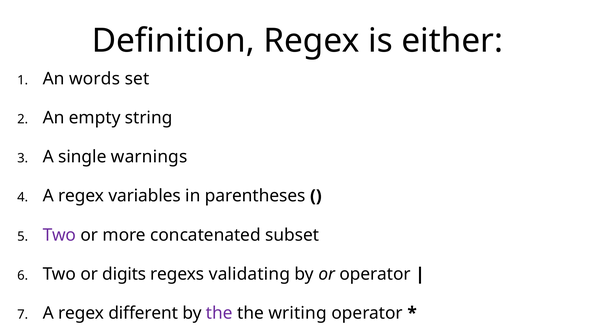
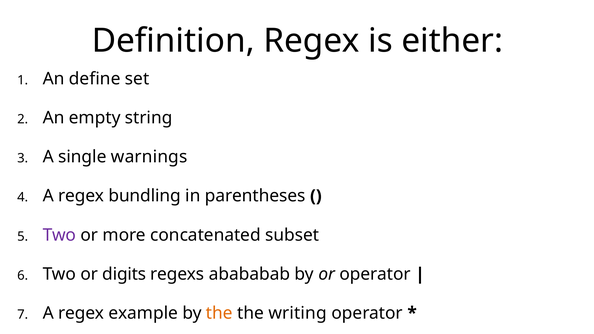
words: words -> define
variables: variables -> bundling
validating: validating -> abababab
different: different -> example
the at (219, 313) colour: purple -> orange
